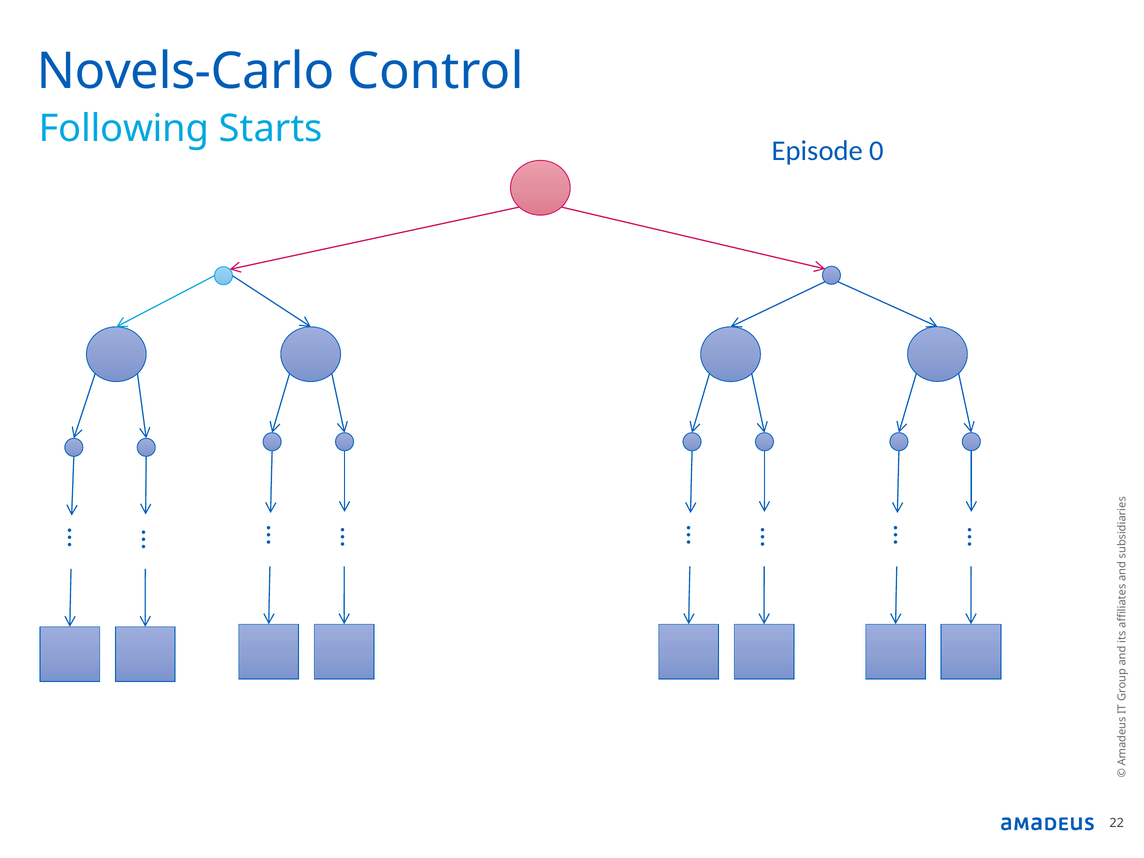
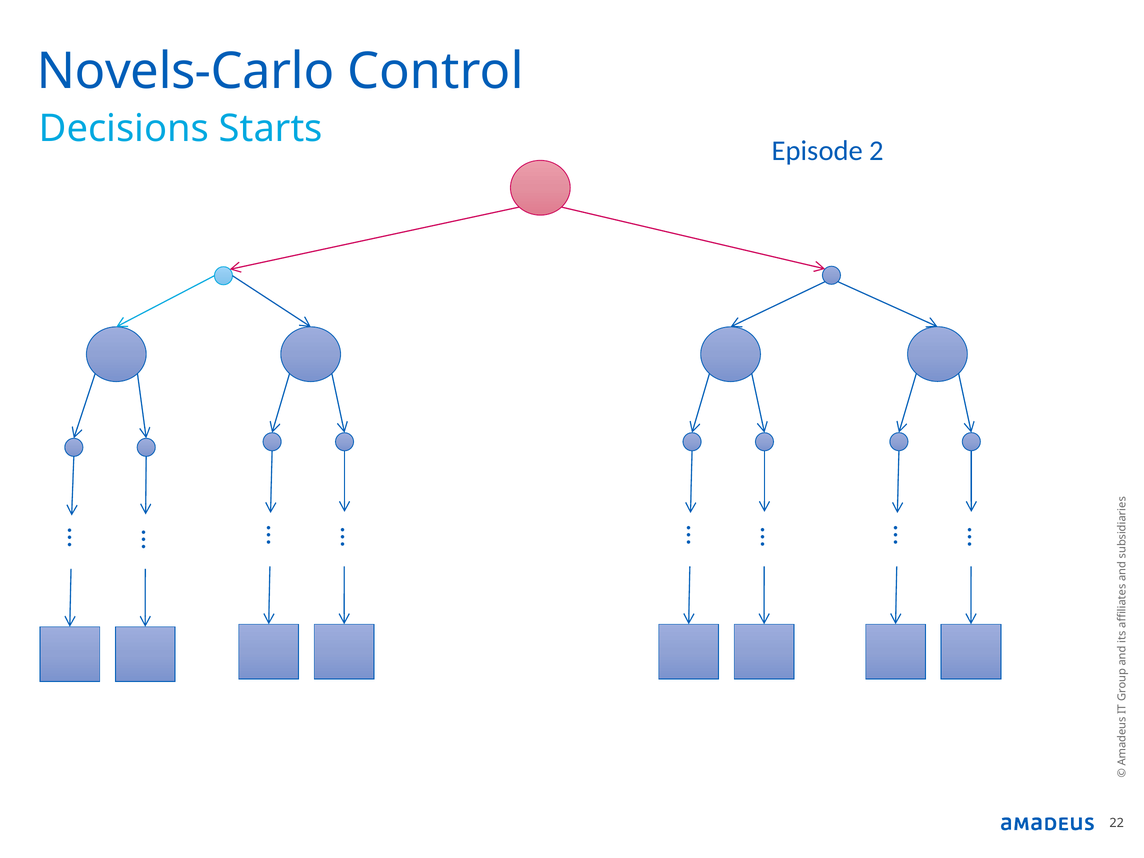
Following: Following -> Decisions
0: 0 -> 2
